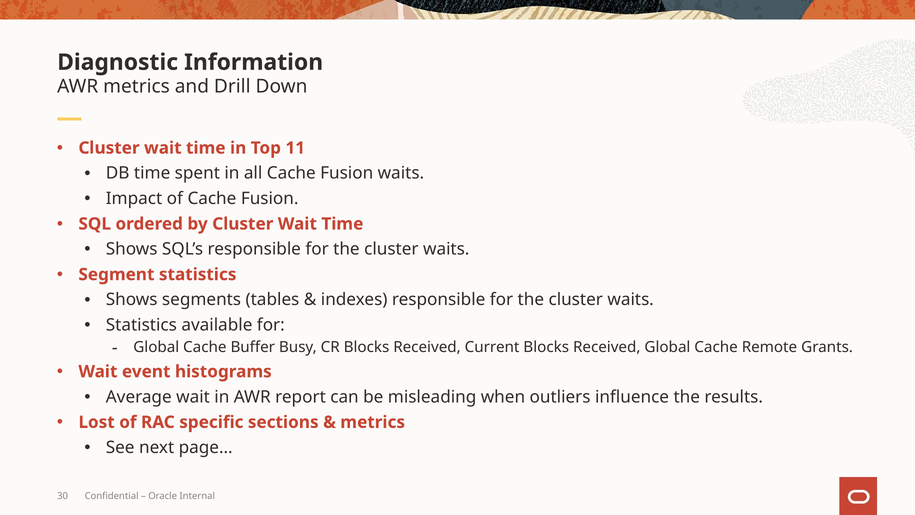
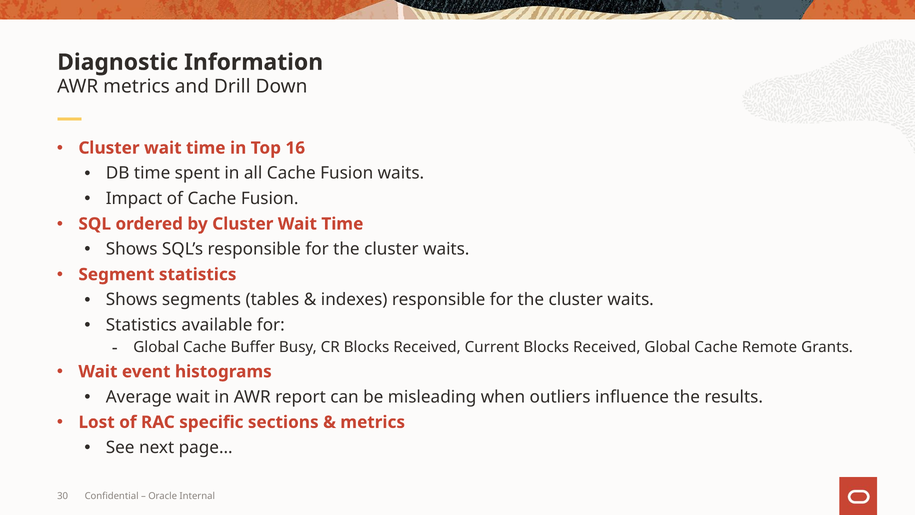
11: 11 -> 16
